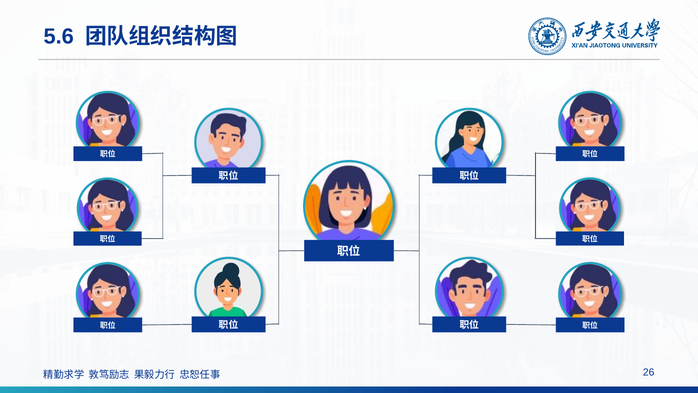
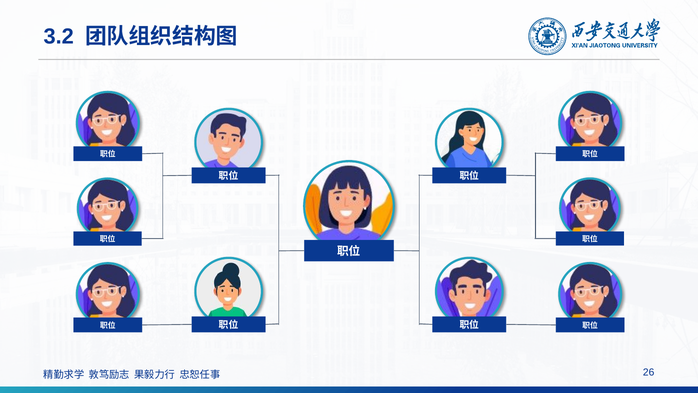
5.6: 5.6 -> 3.2
